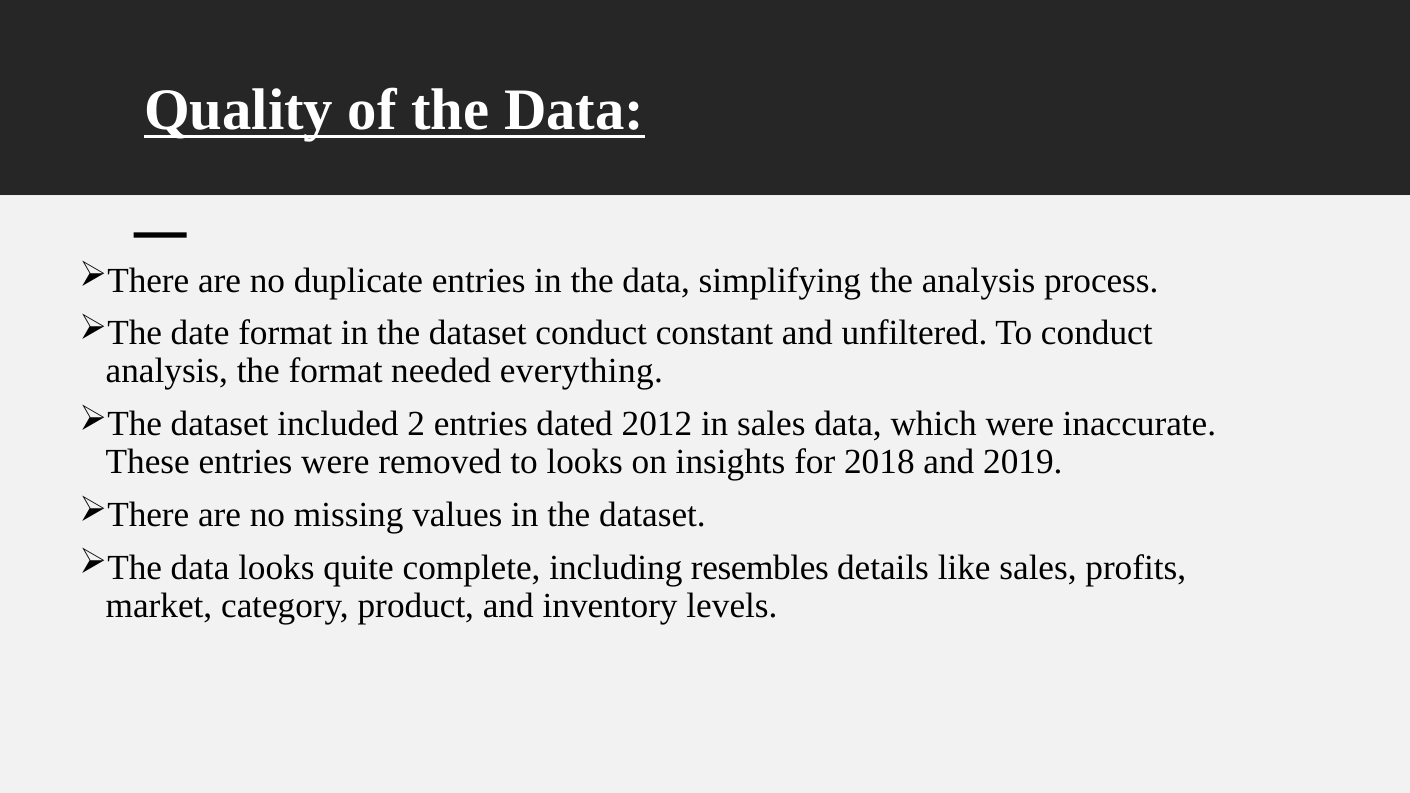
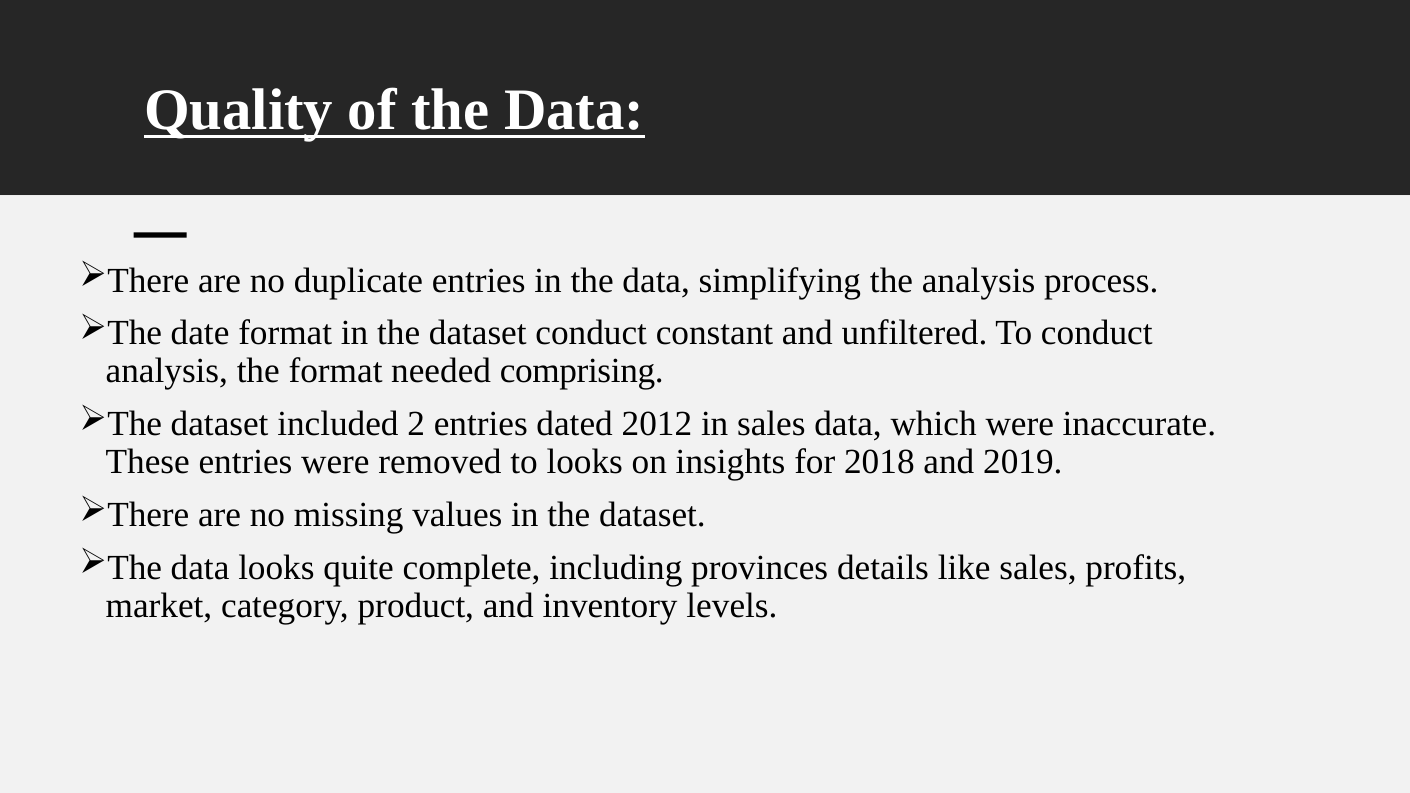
everything: everything -> comprising
resembles: resembles -> provinces
